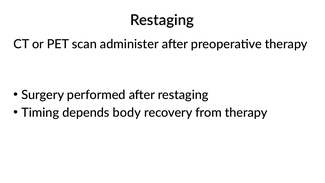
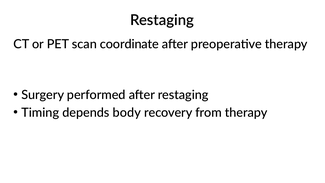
administer: administer -> coordinate
